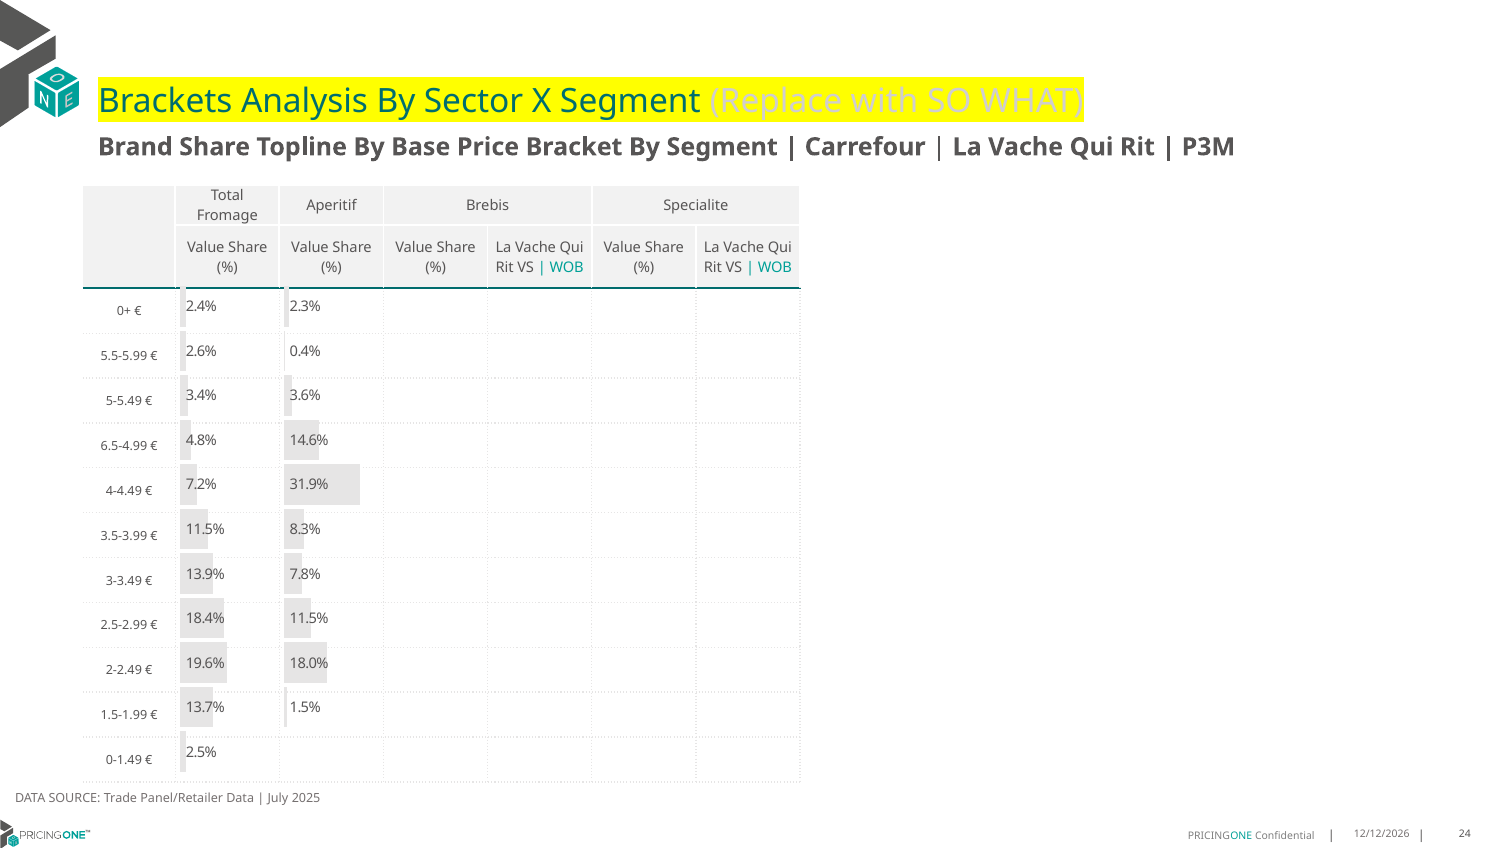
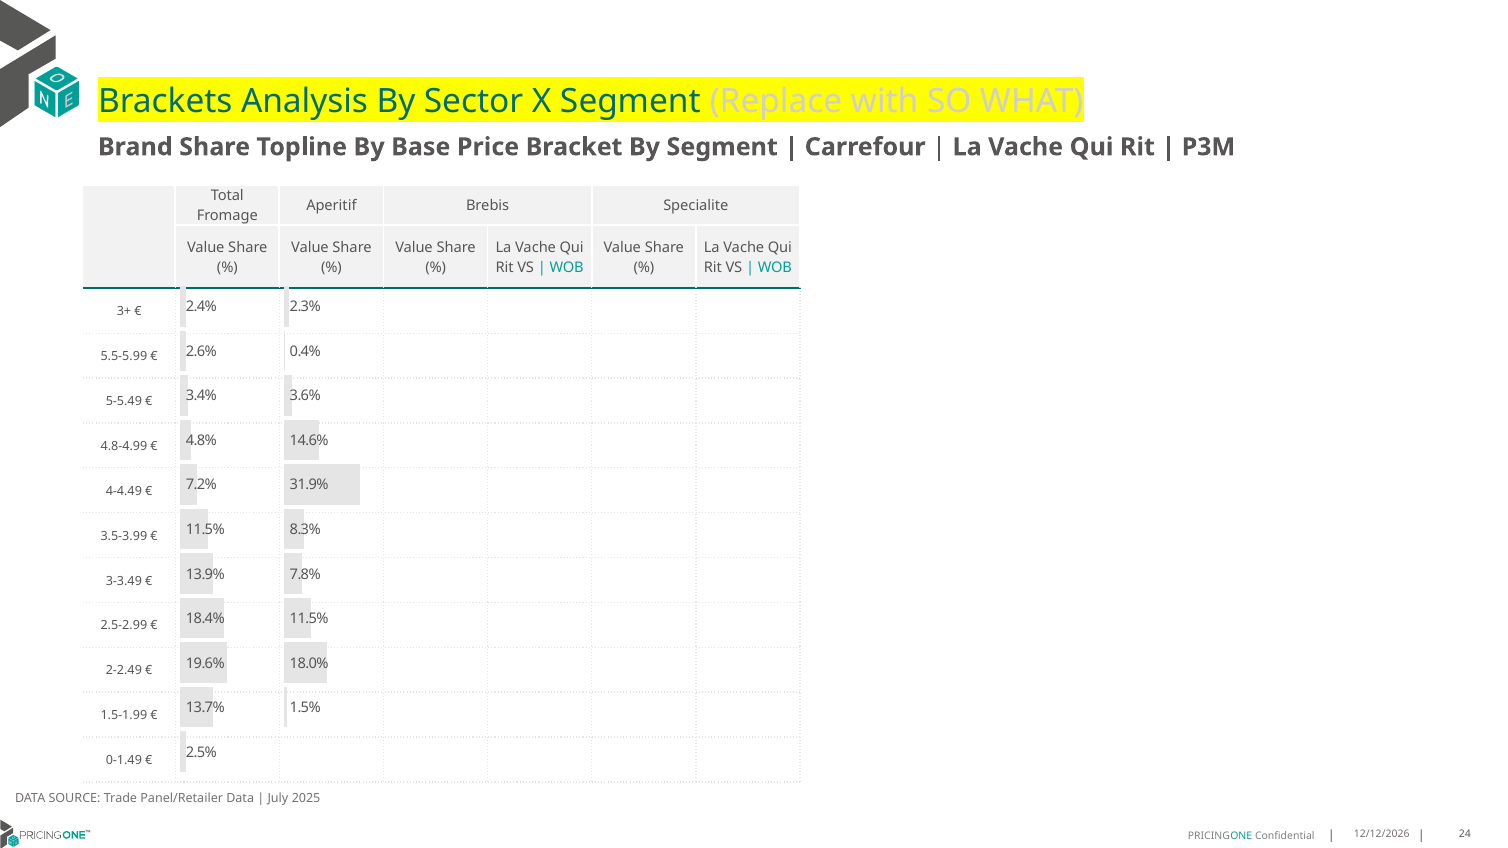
0+: 0+ -> 3+
6.5-4.99: 6.5-4.99 -> 4.8-4.99
